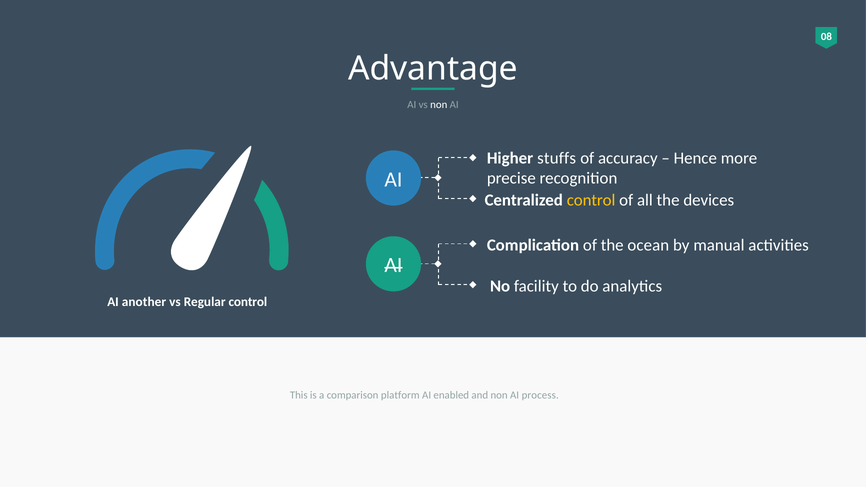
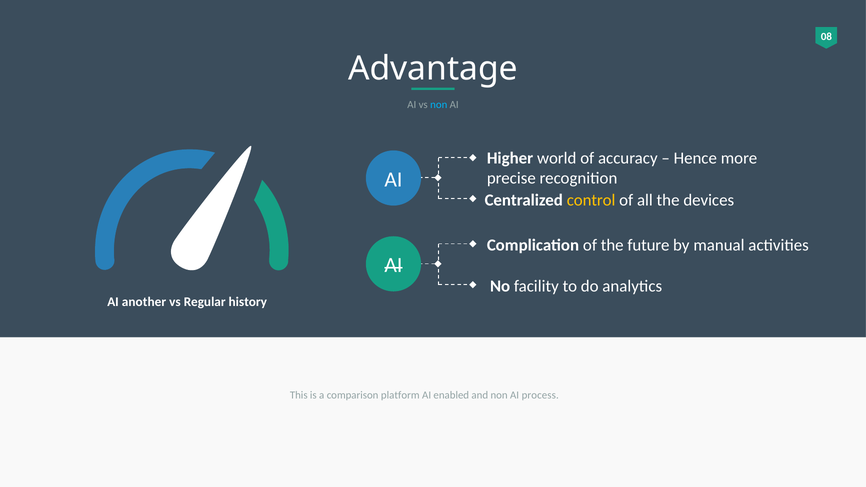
non at (439, 105) colour: white -> light blue
stuffs: stuffs -> world
ocean: ocean -> future
Regular control: control -> history
